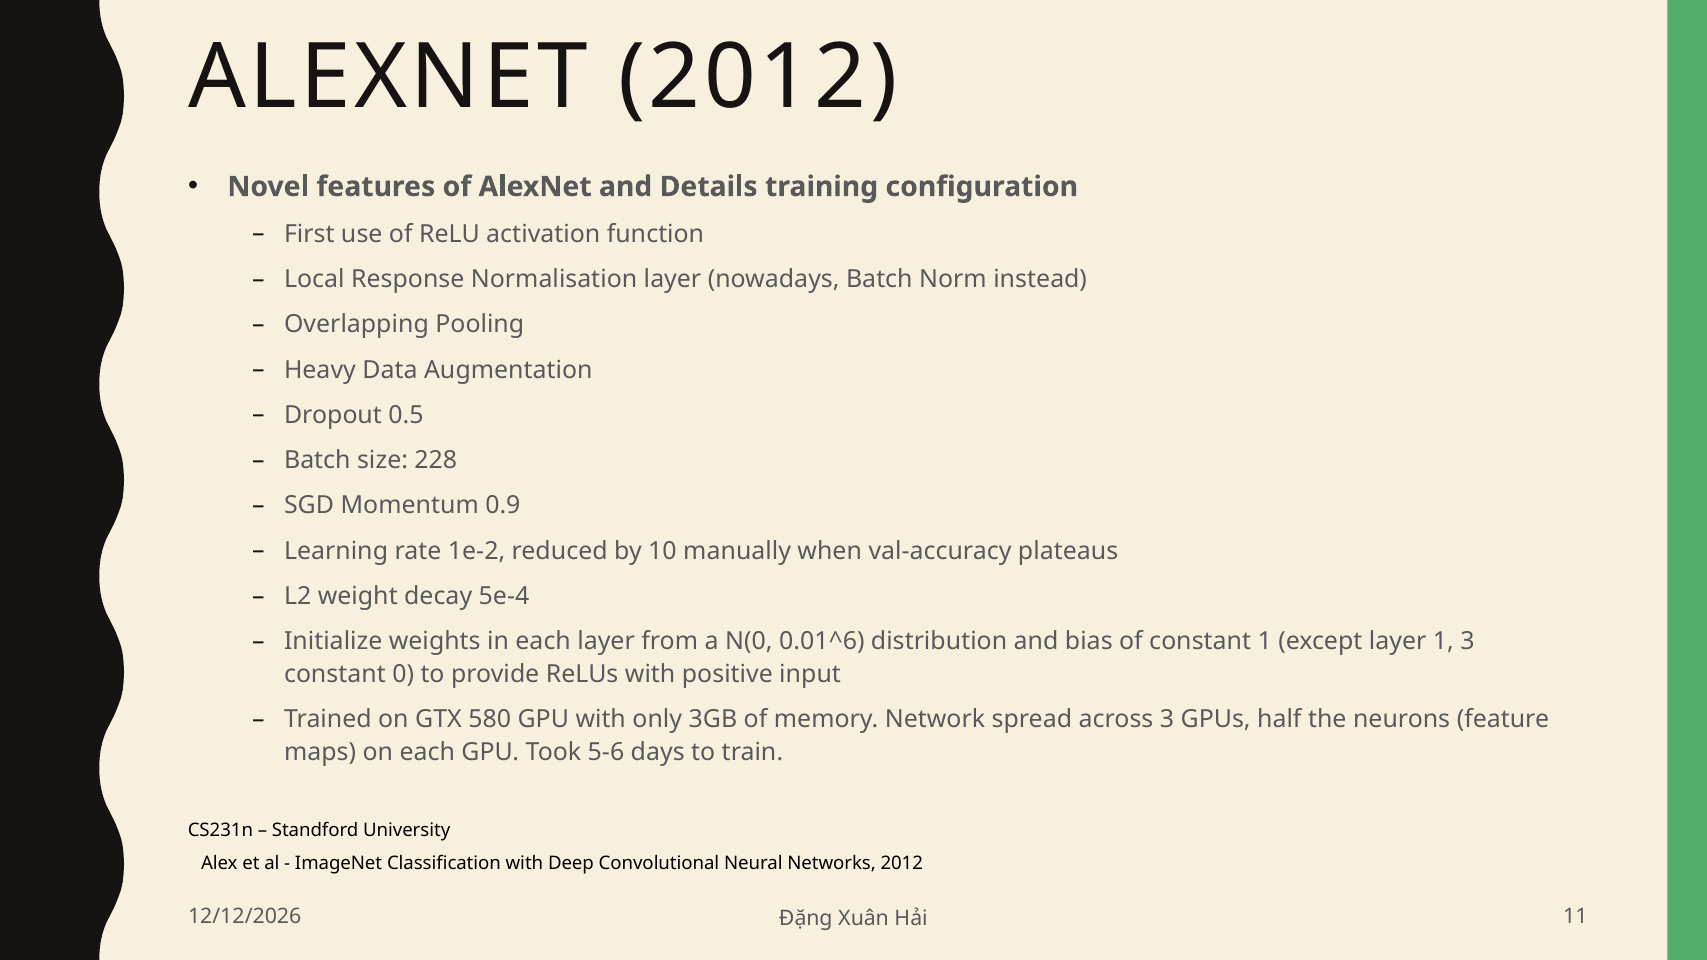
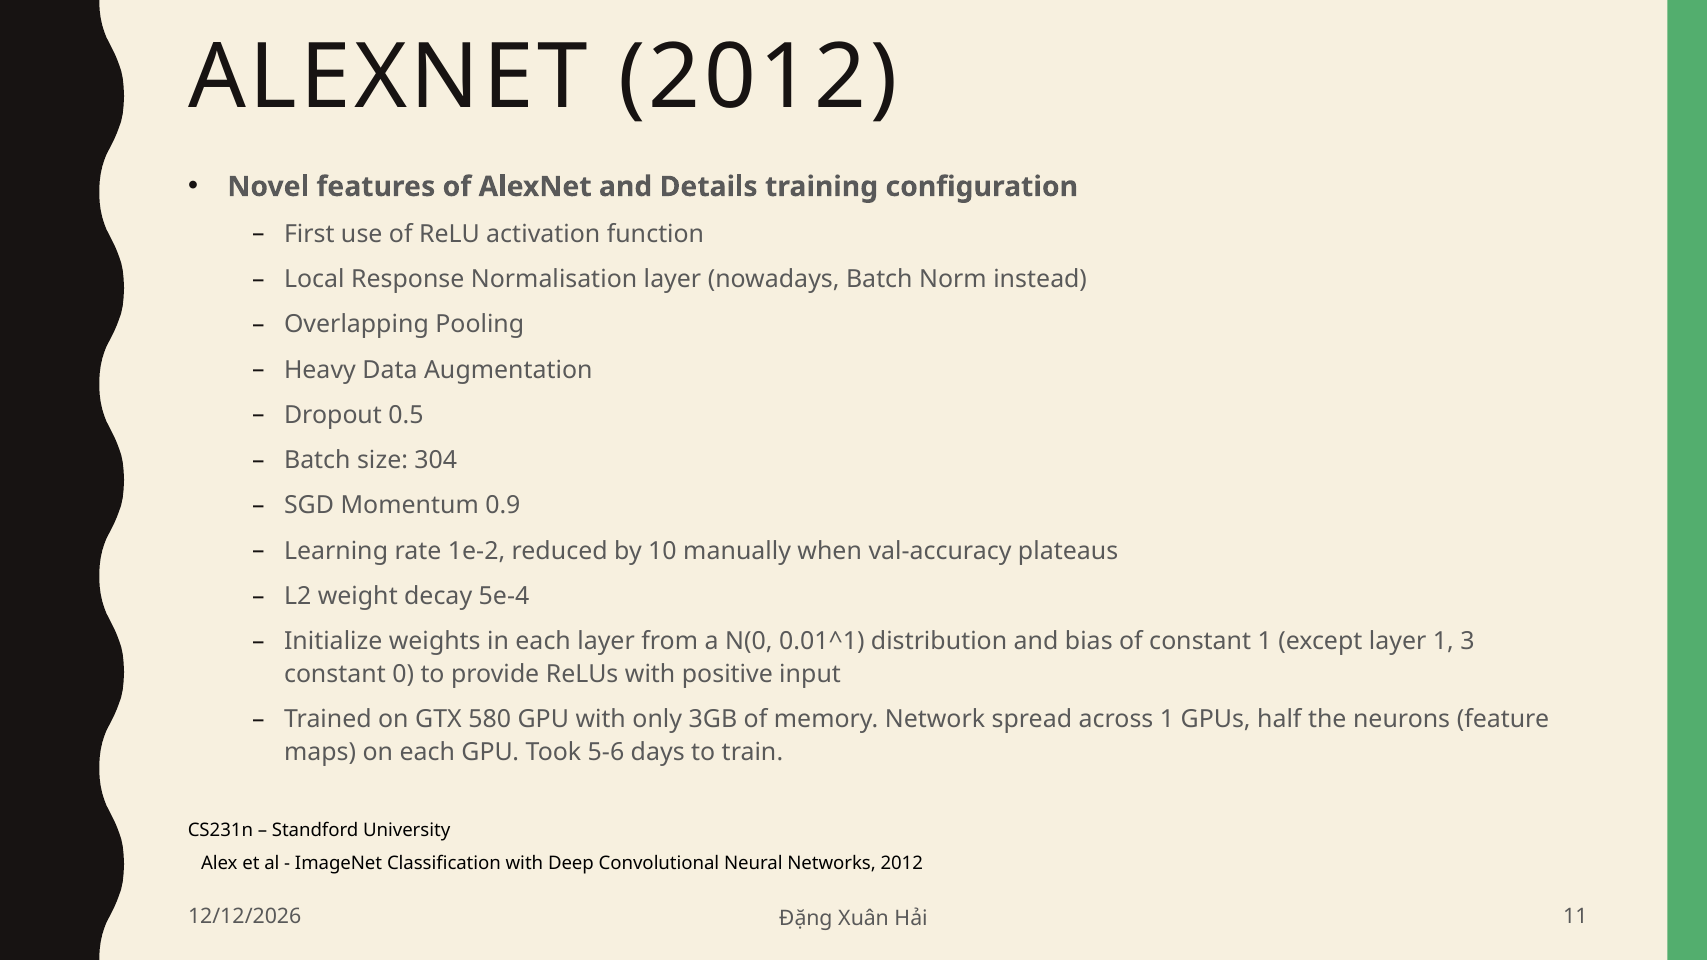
228: 228 -> 304
0.01^6: 0.01^6 -> 0.01^1
across 3: 3 -> 1
